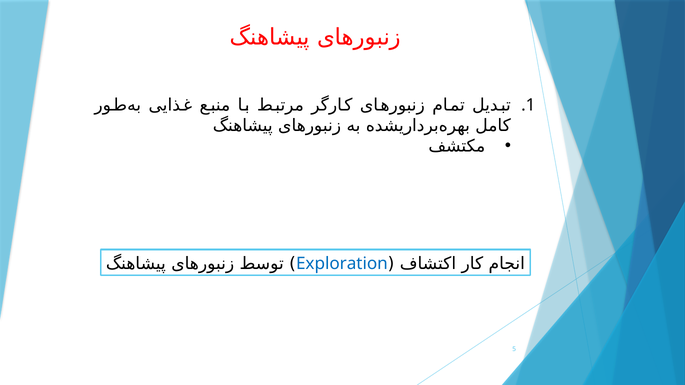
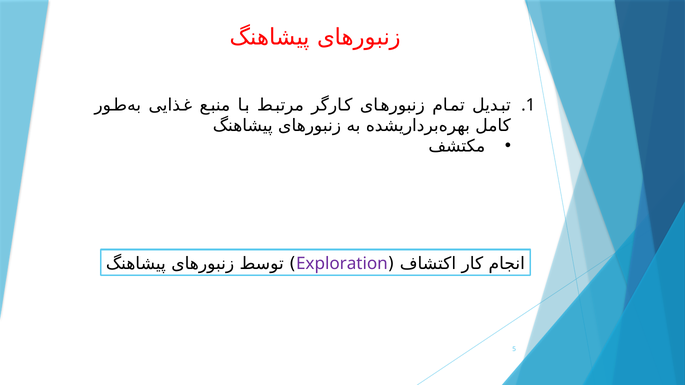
Exploration colour: blue -> purple
